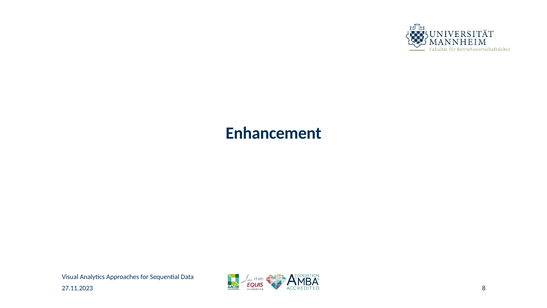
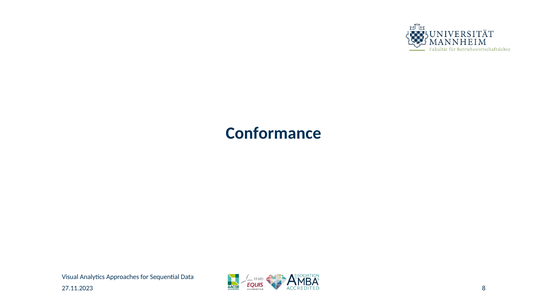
Enhancement: Enhancement -> Conformance
